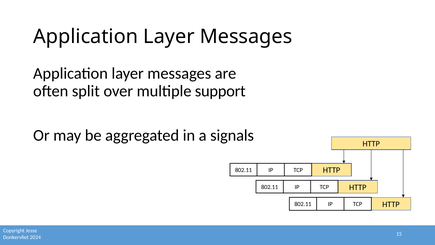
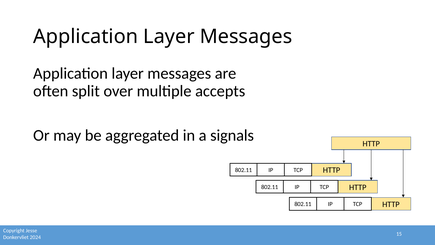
support: support -> accepts
